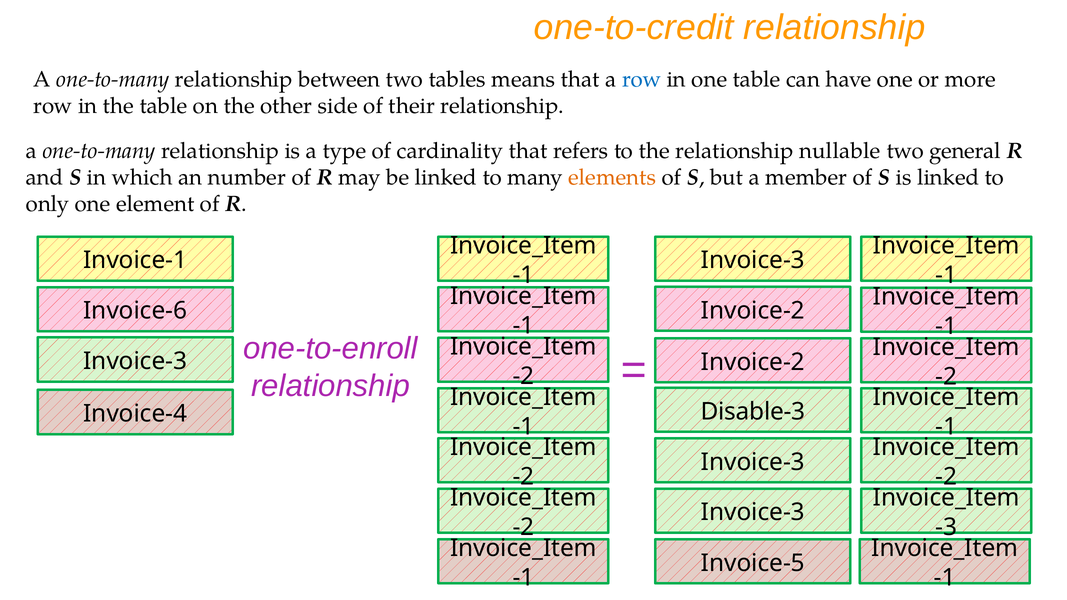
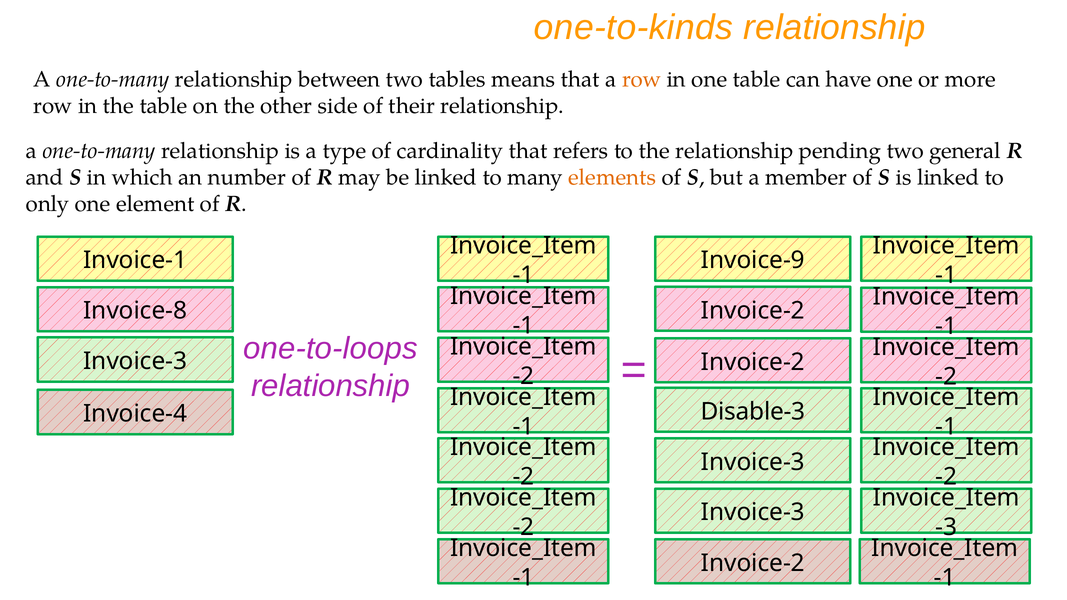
one-to-credit: one-to-credit -> one-to-kinds
row at (642, 79) colour: blue -> orange
nullable: nullable -> pending
Invoice-3 at (753, 260): Invoice-3 -> Invoice-9
Invoice-6: Invoice-6 -> Invoice-8
one-to-enroll: one-to-enroll -> one-to-loops
Invoice-5 at (753, 563): Invoice-5 -> Invoice-2
